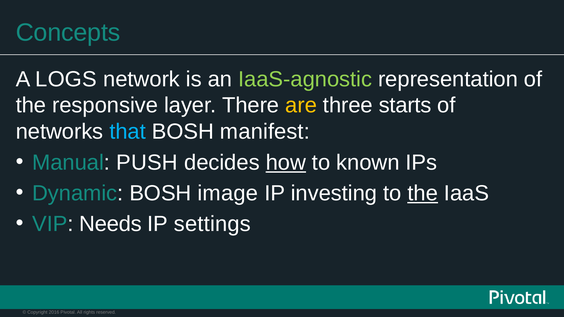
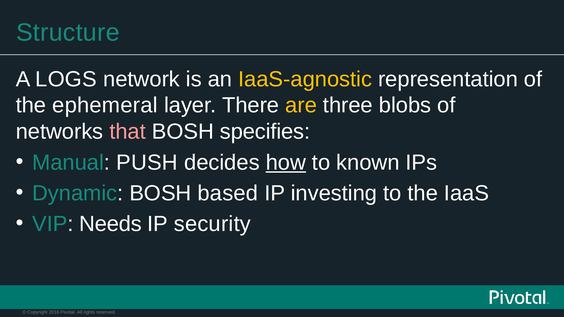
Concepts: Concepts -> Structure
IaaS-agnostic colour: light green -> yellow
responsive: responsive -> ephemeral
starts: starts -> blobs
that colour: light blue -> pink
manifest: manifest -> specifies
image: image -> based
the at (423, 193) underline: present -> none
settings: settings -> security
